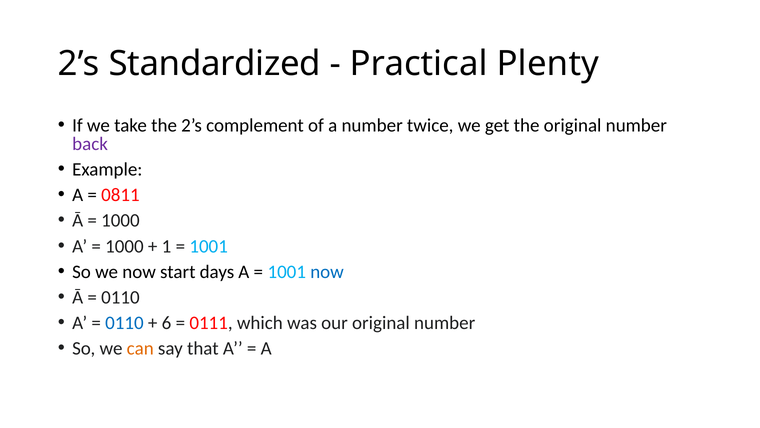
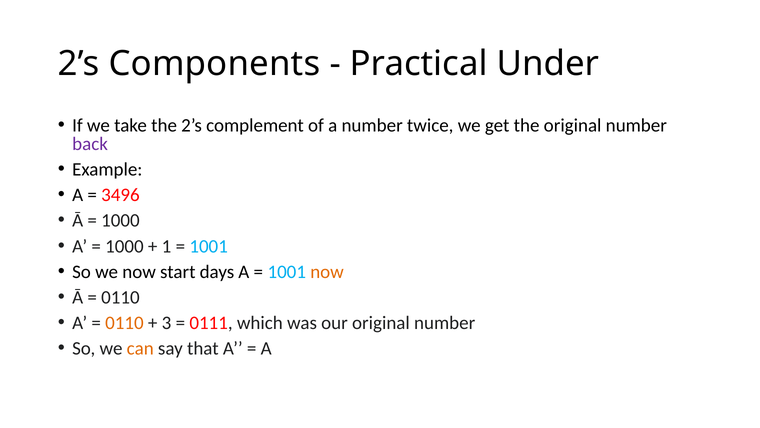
Standardized: Standardized -> Components
Plenty: Plenty -> Under
0811: 0811 -> 3496
now at (327, 272) colour: blue -> orange
0110 at (124, 323) colour: blue -> orange
6: 6 -> 3
